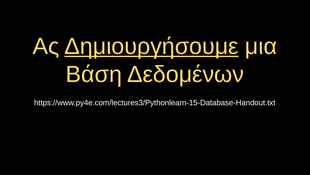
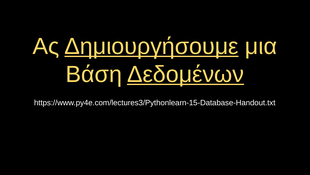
Δεδομένων underline: none -> present
